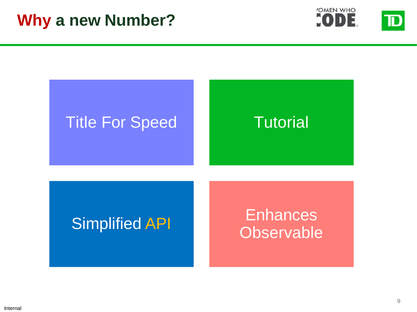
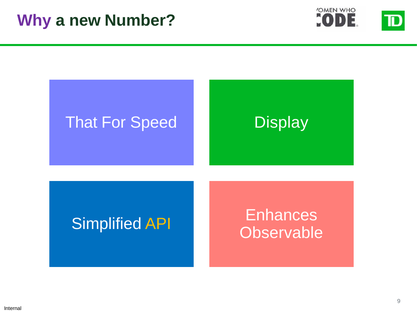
Why colour: red -> purple
Title: Title -> That
Tutorial: Tutorial -> Display
